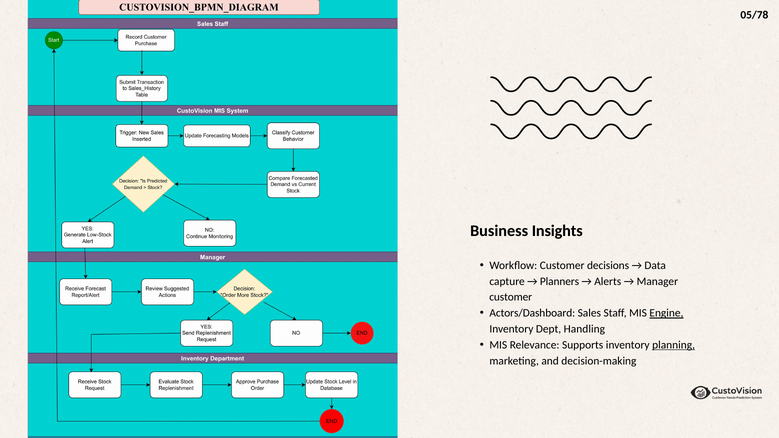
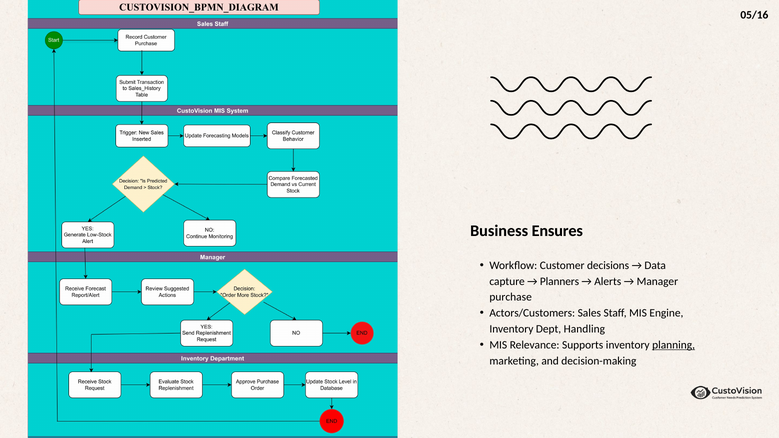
05/78: 05/78 -> 05/16
Insights: Insights -> Ensures
customer at (511, 297): customer -> purchase
Actors/Dashboard: Actors/Dashboard -> Actors/Customers
Engine underline: present -> none
